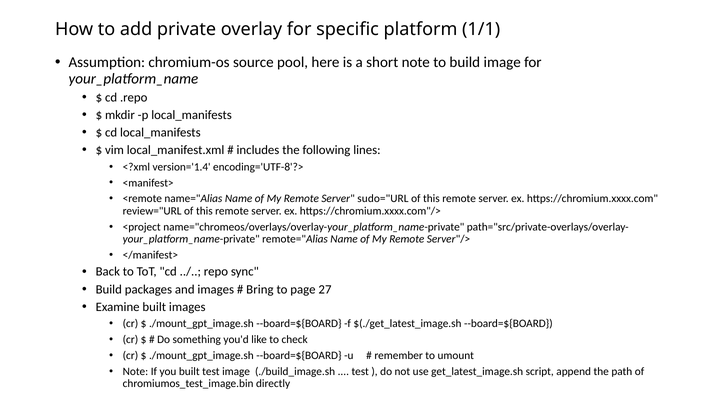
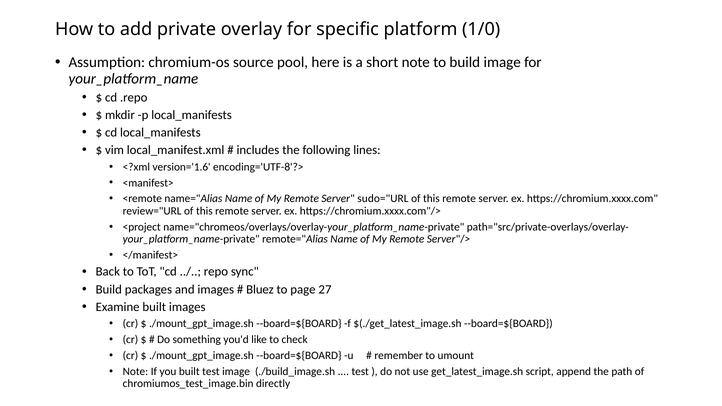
1/1: 1/1 -> 1/0
version='1.4: version='1.4 -> version='1.6
Bring: Bring -> Bluez
